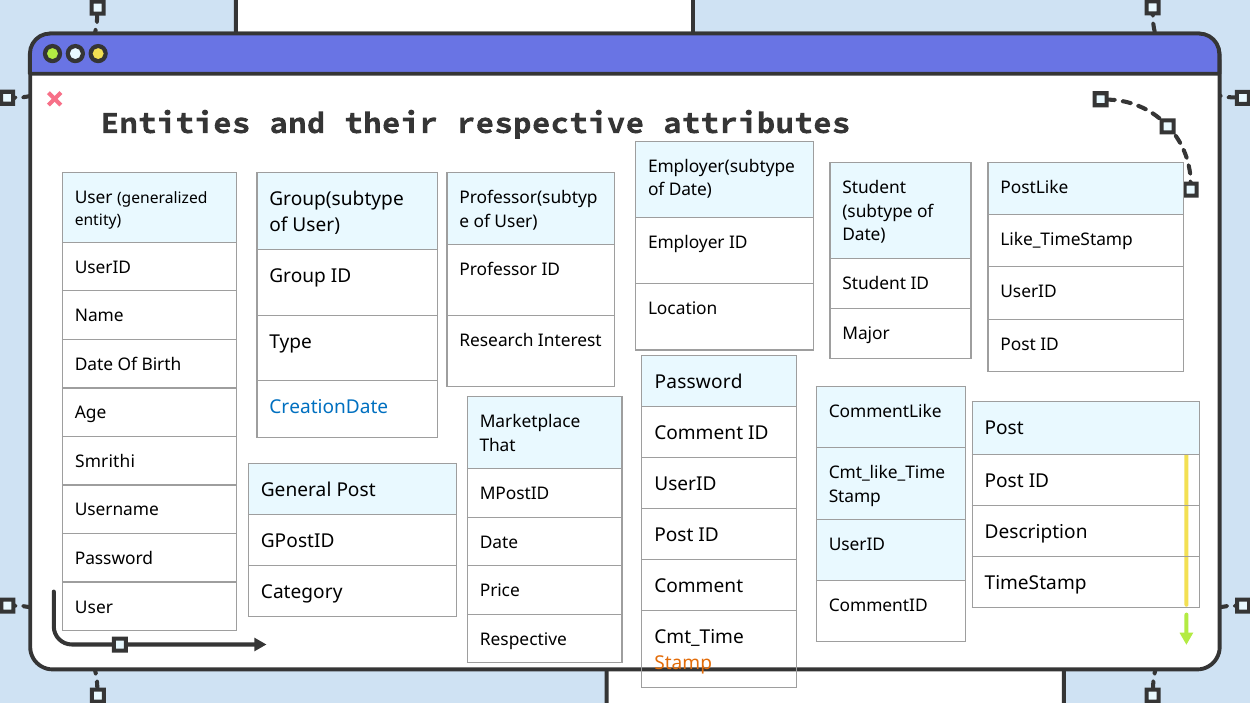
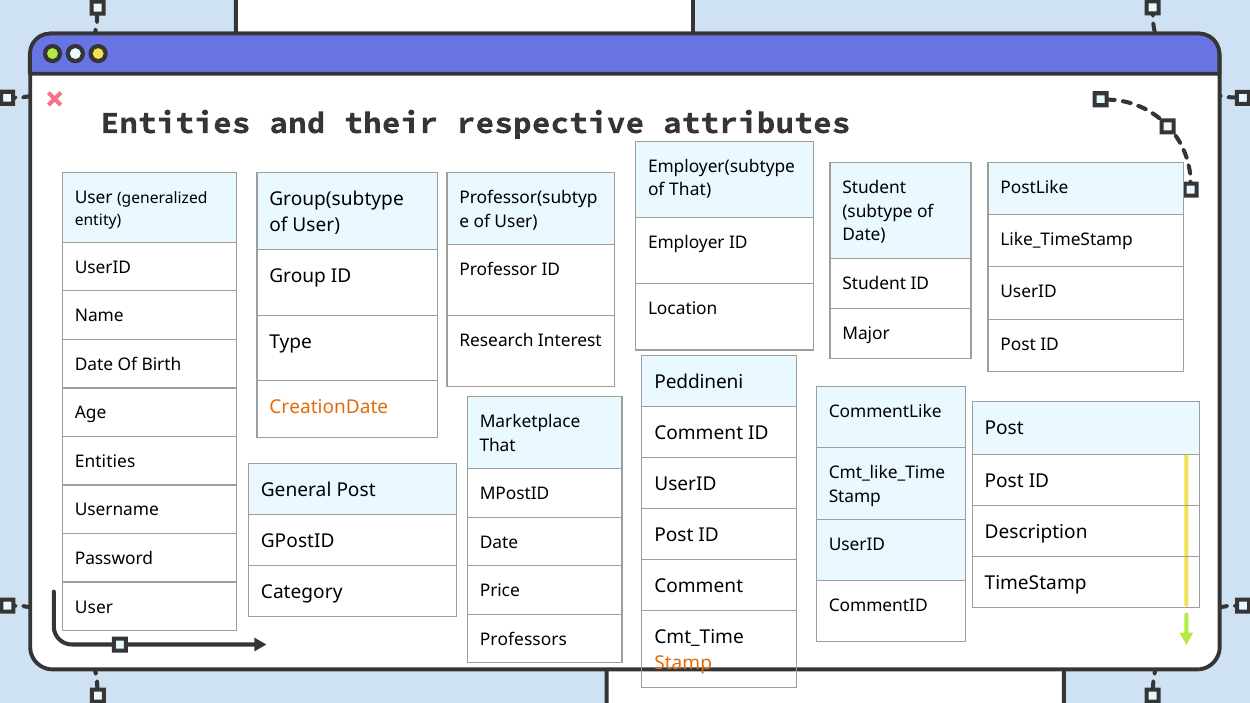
Date at (690, 190): Date -> That
Password at (699, 383): Password -> Peddineni
CreationDate colour: blue -> orange
Smrithi at (105, 462): Smrithi -> Entities
Respective at (523, 640): Respective -> Professors
